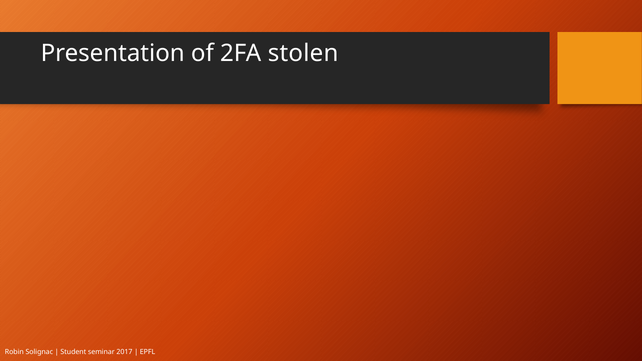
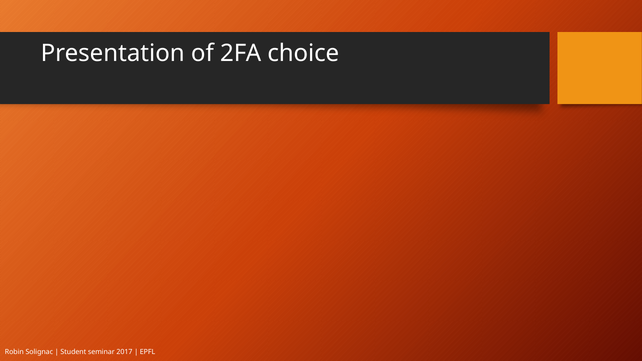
stolen: stolen -> choice
